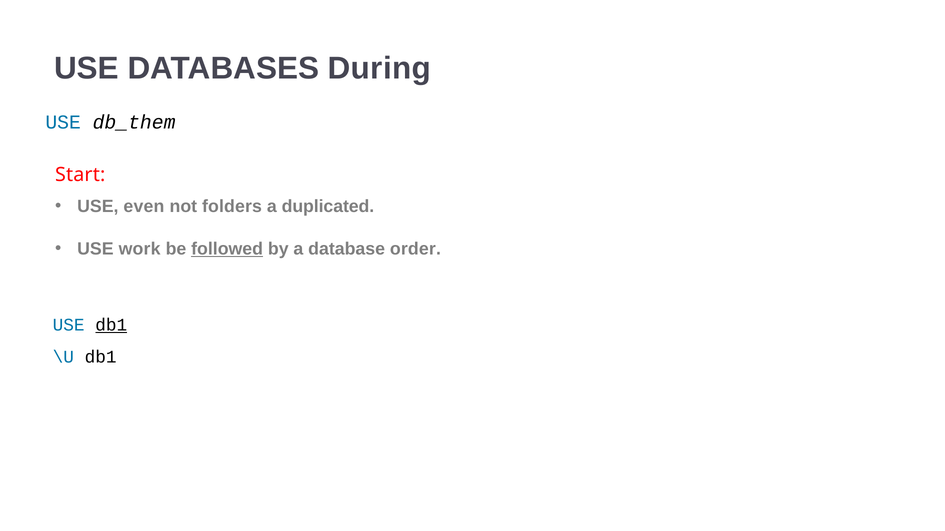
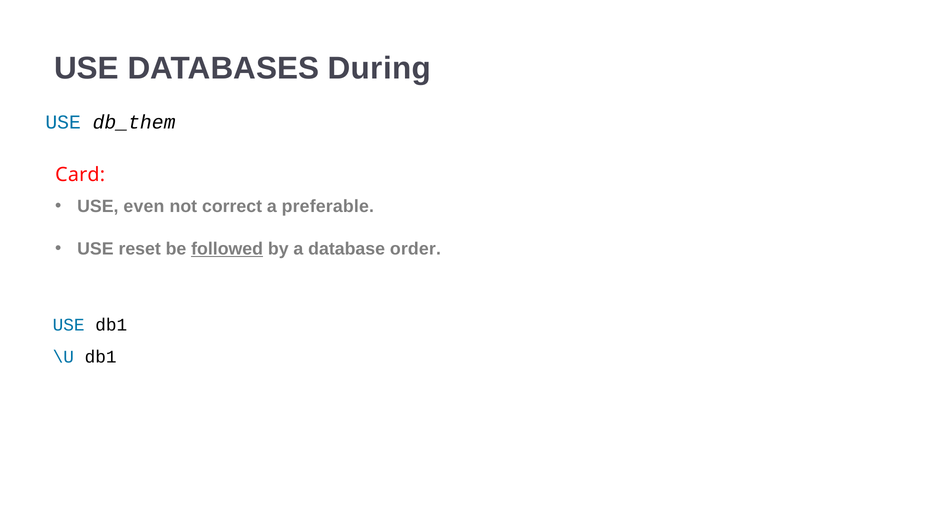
Start: Start -> Card
folders: folders -> correct
duplicated: duplicated -> preferable
work: work -> reset
db1 at (111, 325) underline: present -> none
